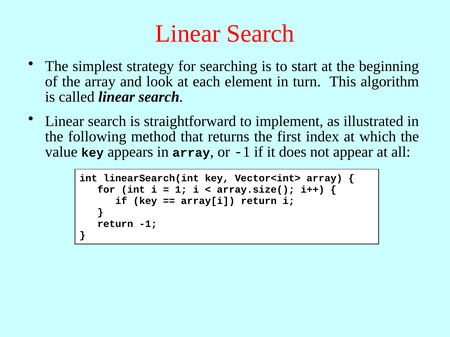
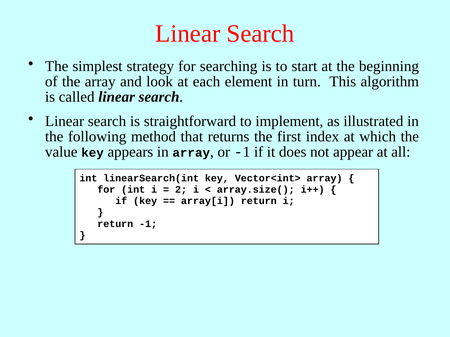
1 at (181, 190): 1 -> 2
